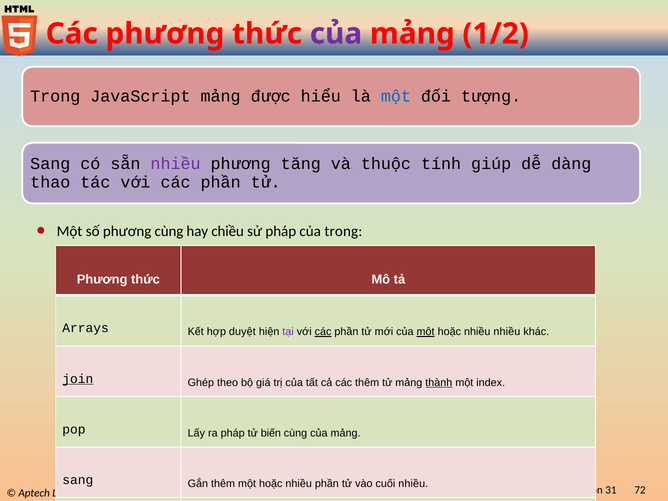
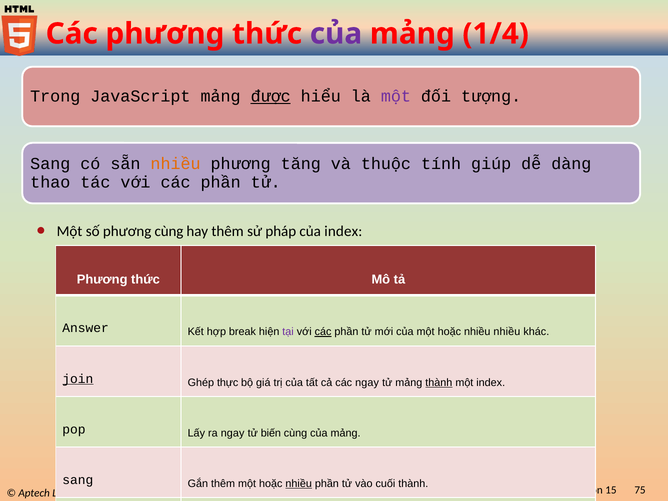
1/2: 1/2 -> 1/4
được underline: none -> present
một at (396, 96) colour: blue -> purple
nhiều at (176, 164) colour: purple -> orange
hay chiều: chiều -> thêm
của trong: trong -> index
Arrays at (86, 328): Arrays -> Answer
duyệt: duyệt -> break
một at (426, 332) underline: present -> none
Ghép theo: theo -> thực
các thêm: thêm -> ngay
ra pháp: pháp -> ngay
nhiều at (299, 484) underline: none -> present
cuối nhiều: nhiều -> thành
31: 31 -> 15
72: 72 -> 75
